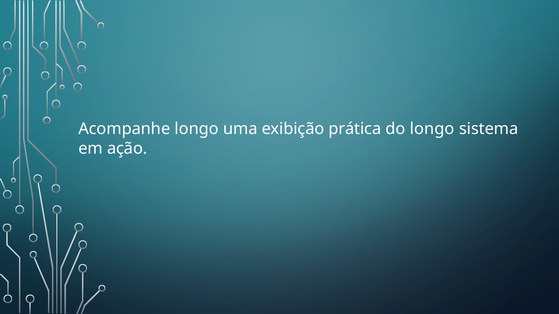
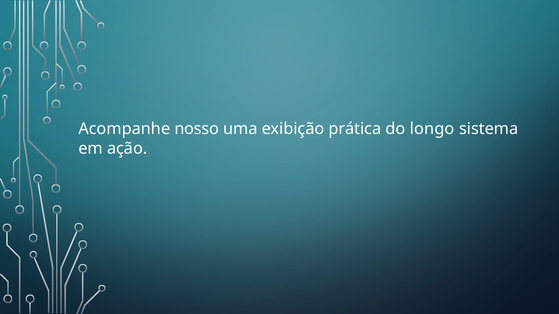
Acompanhe longo: longo -> nosso
